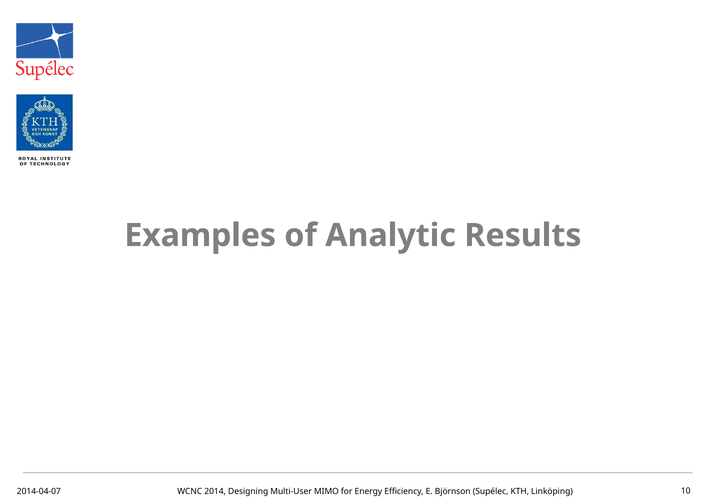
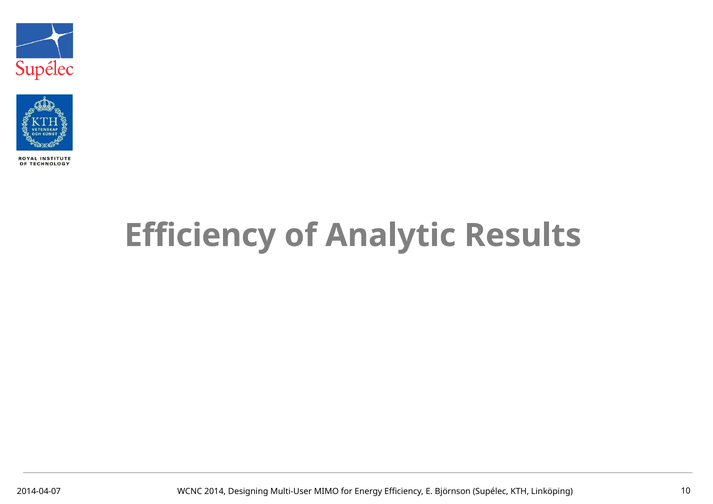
Examples at (200, 236): Examples -> Efficiency
